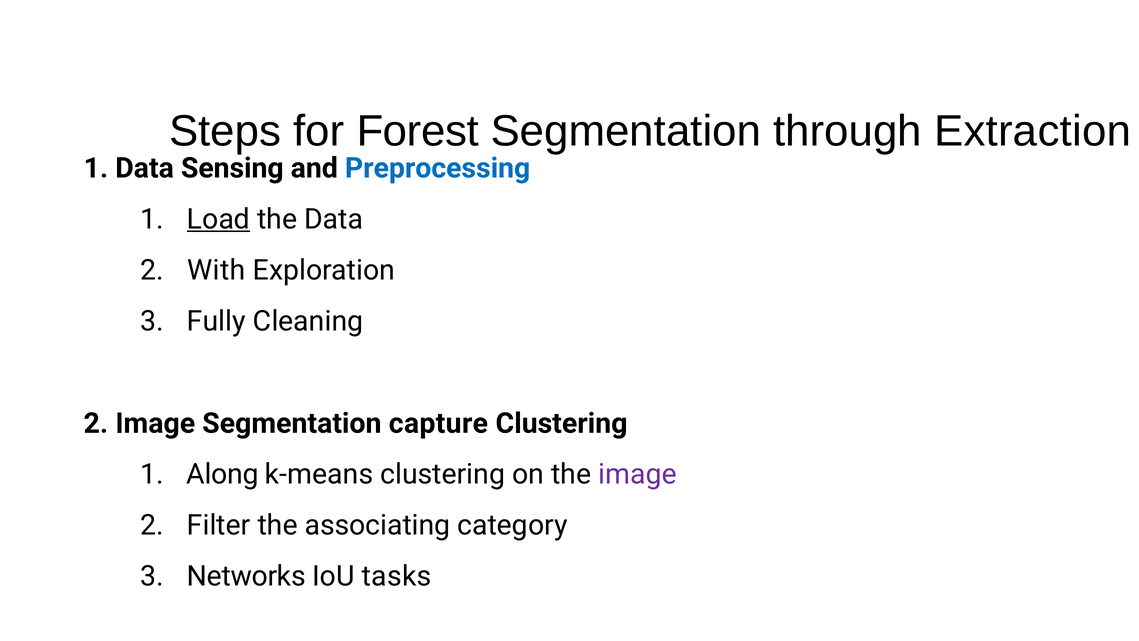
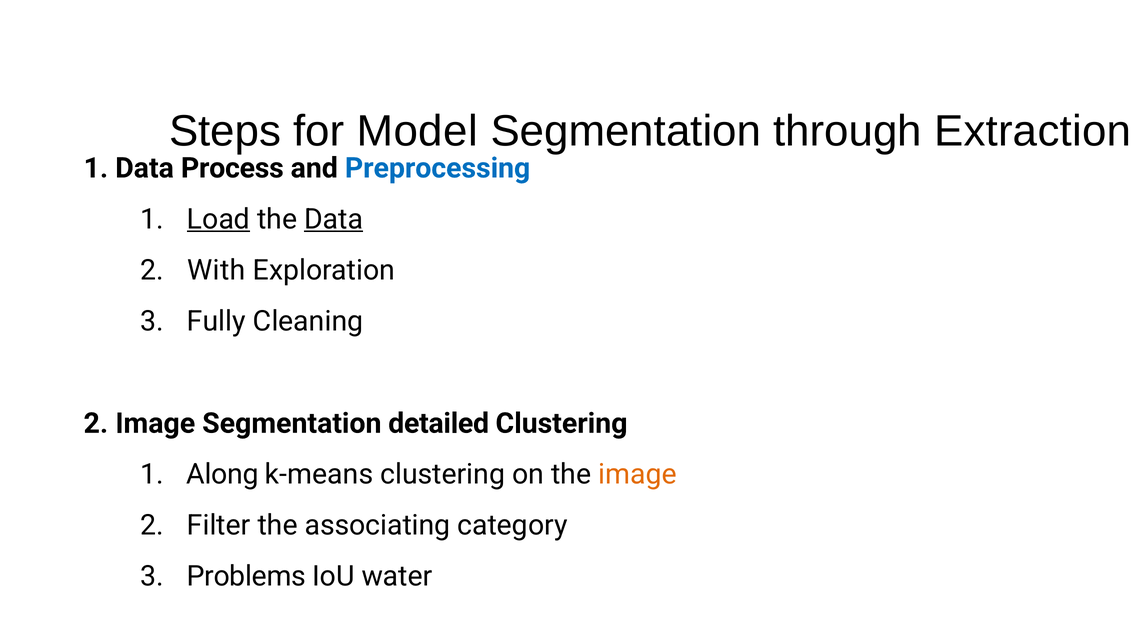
Forest: Forest -> Model
Sensing: Sensing -> Process
Data underline: none -> present
capture: capture -> detailed
image colour: purple -> orange
Networks: Networks -> Problems
tasks: tasks -> water
